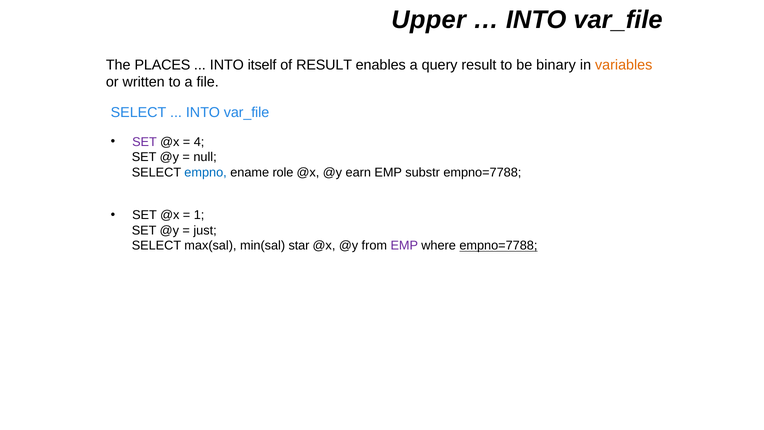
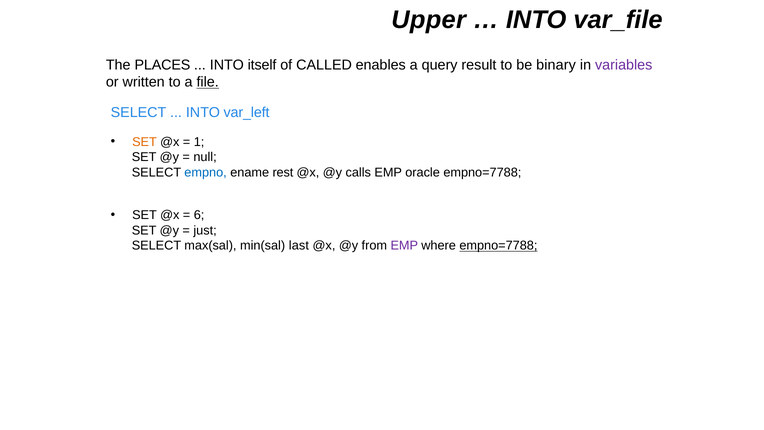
of RESULT: RESULT -> CALLED
variables colour: orange -> purple
file underline: none -> present
var_file at (247, 113): var_file -> var_left
SET at (145, 142) colour: purple -> orange
4: 4 -> 1
role: role -> rest
earn: earn -> calls
substr: substr -> oracle
1: 1 -> 6
star: star -> last
